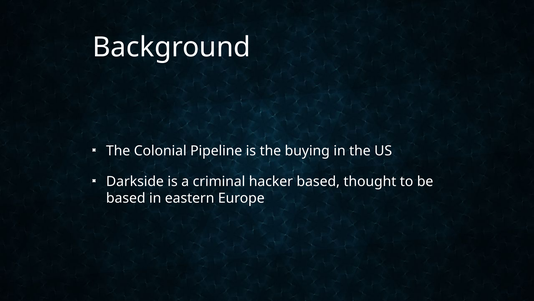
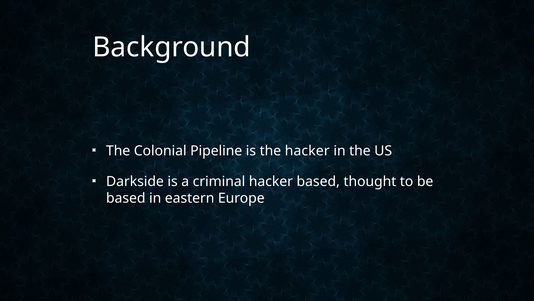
the buying: buying -> hacker
